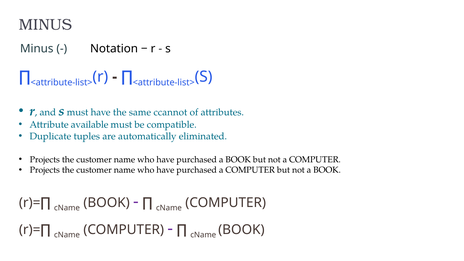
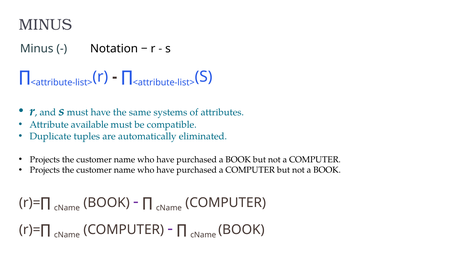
ccannot: ccannot -> systems
